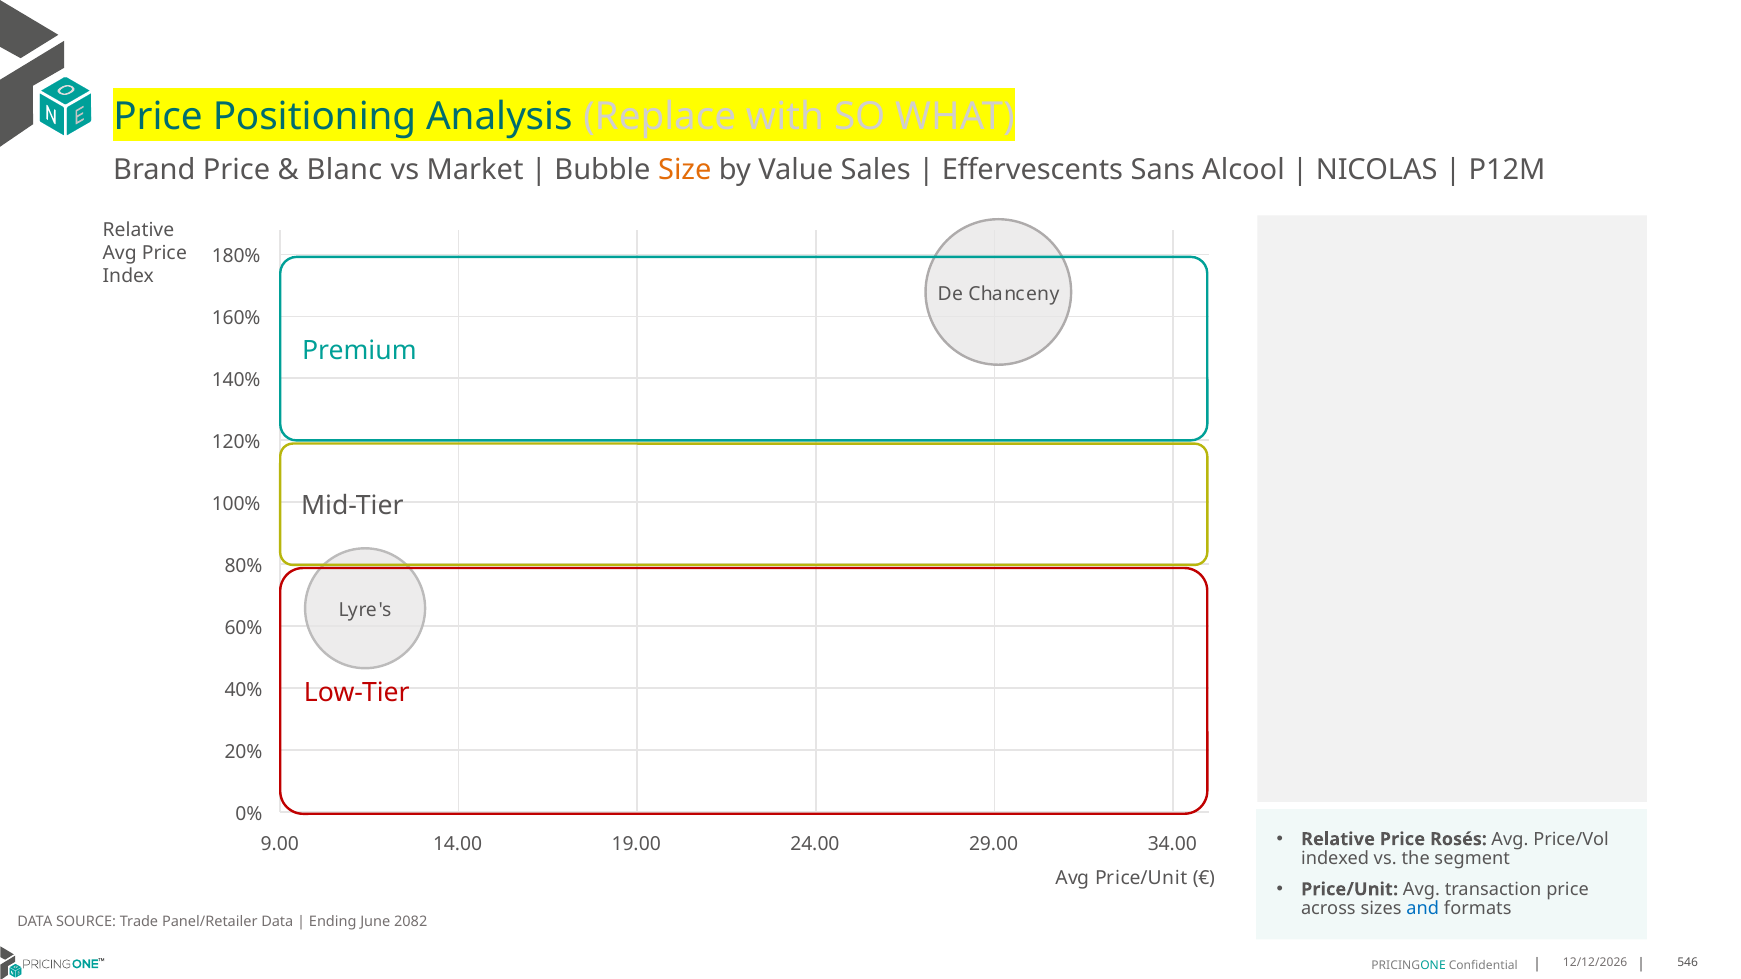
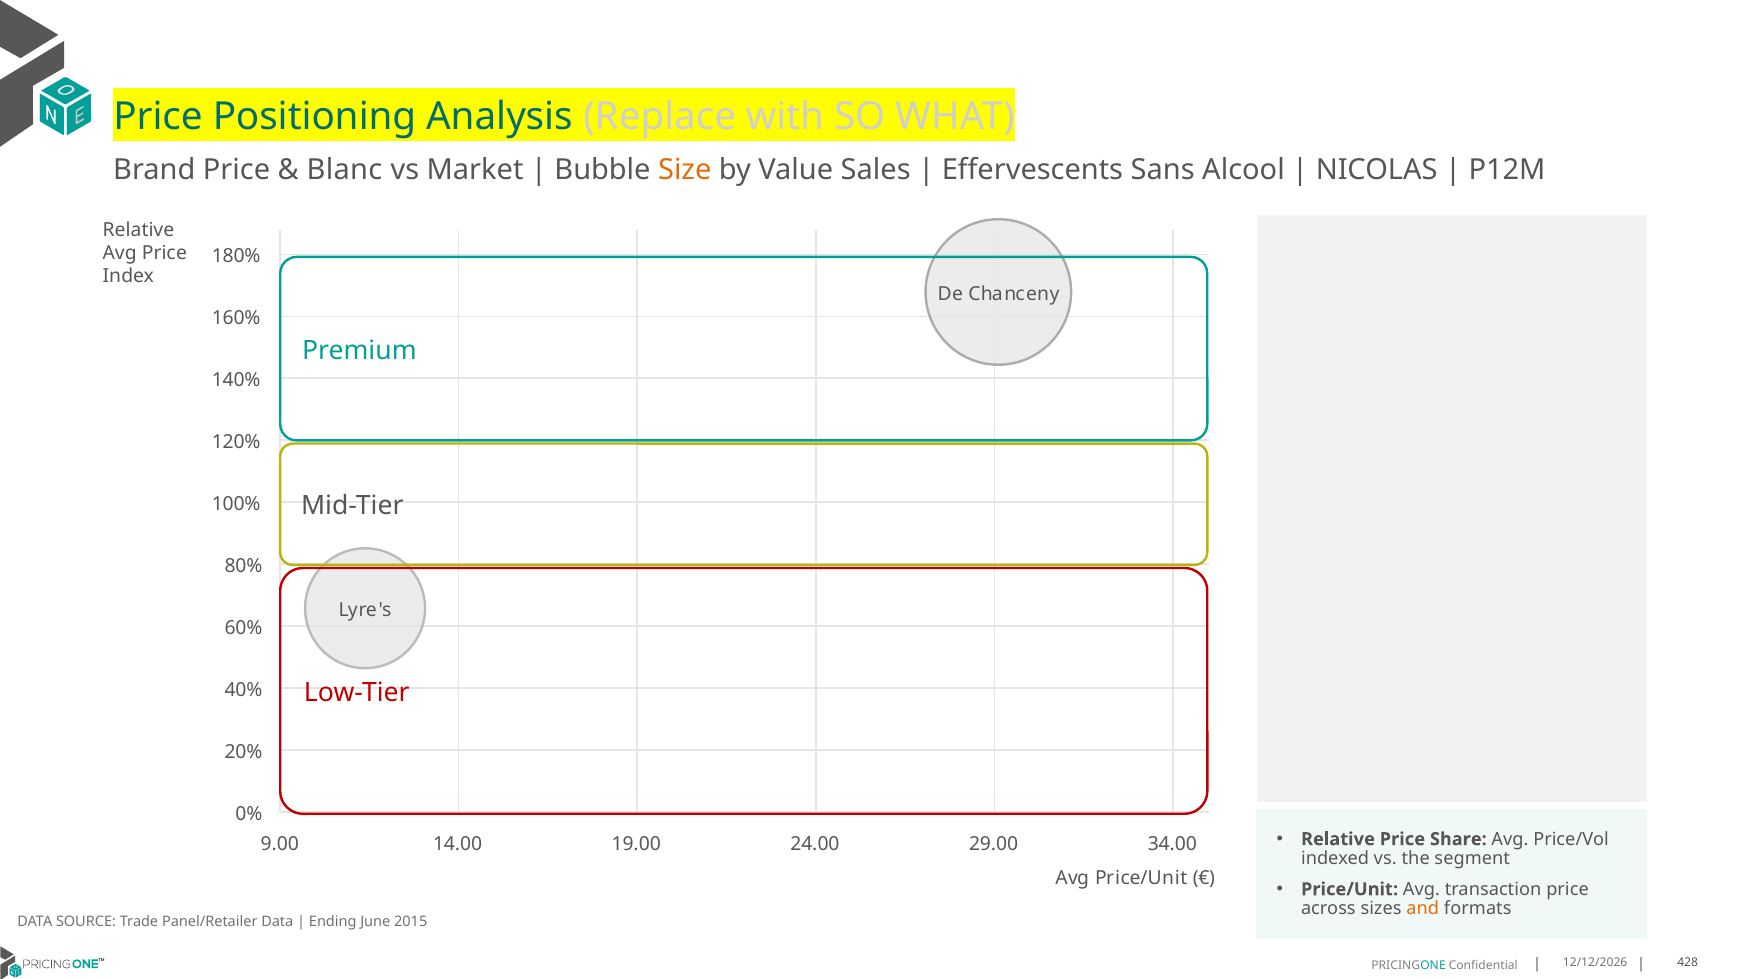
Rosés: Rosés -> Share
and colour: blue -> orange
2082: 2082 -> 2015
546: 546 -> 428
